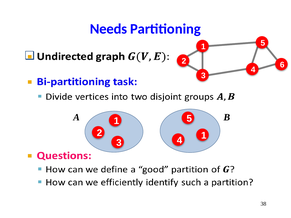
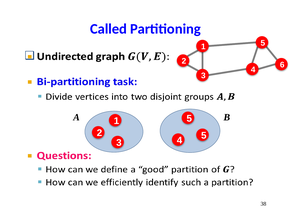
Needs: Needs -> Called
4 1: 1 -> 5
